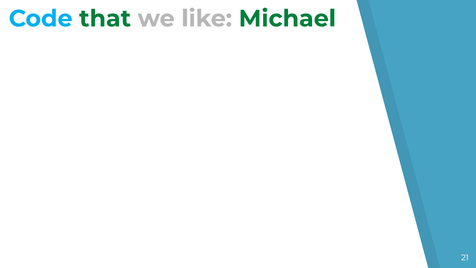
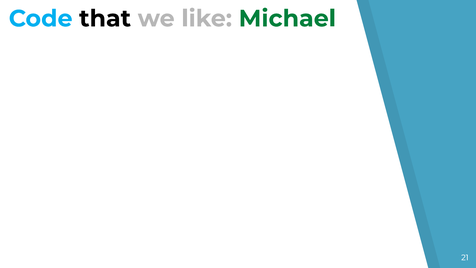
that colour: green -> black
